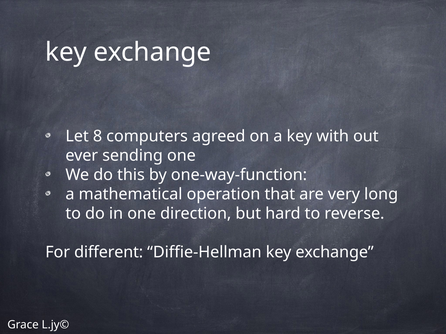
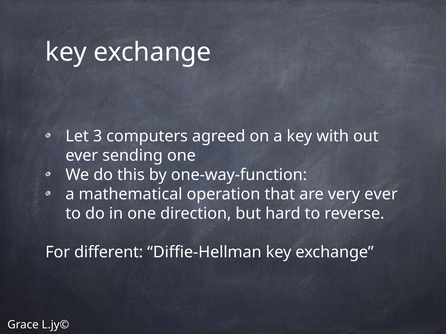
8: 8 -> 3
very long: long -> ever
